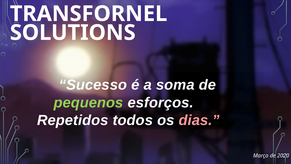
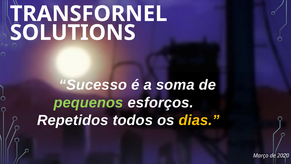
dias colour: pink -> yellow
